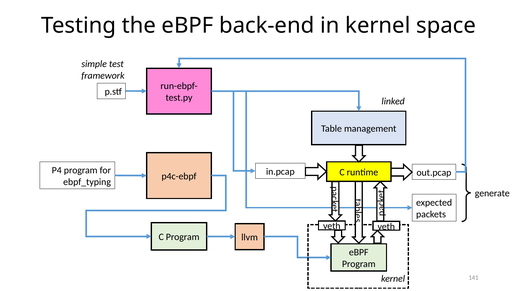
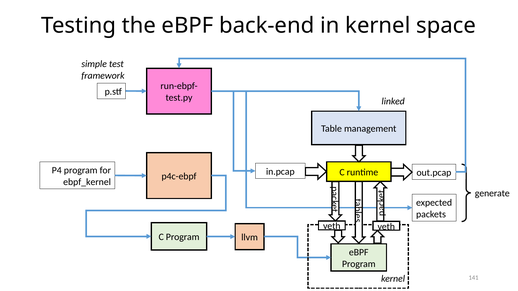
ebpf_typing: ebpf_typing -> ebpf_kernel
